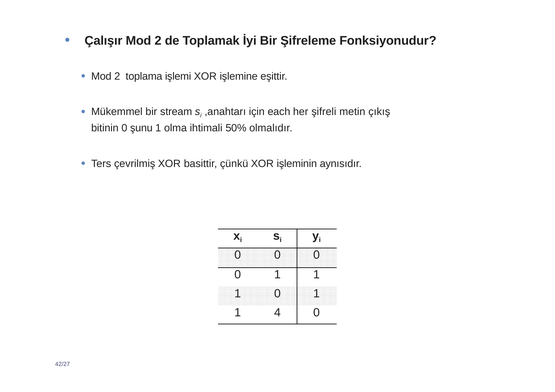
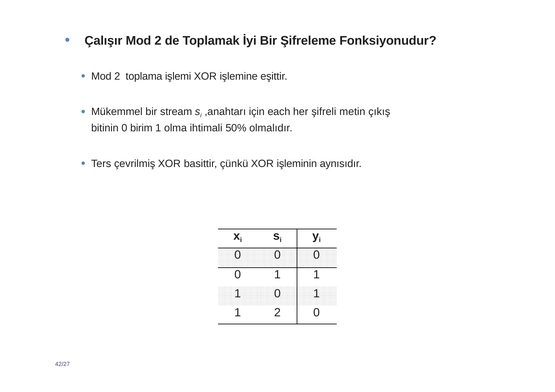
şunu: şunu -> birim
1 4: 4 -> 2
